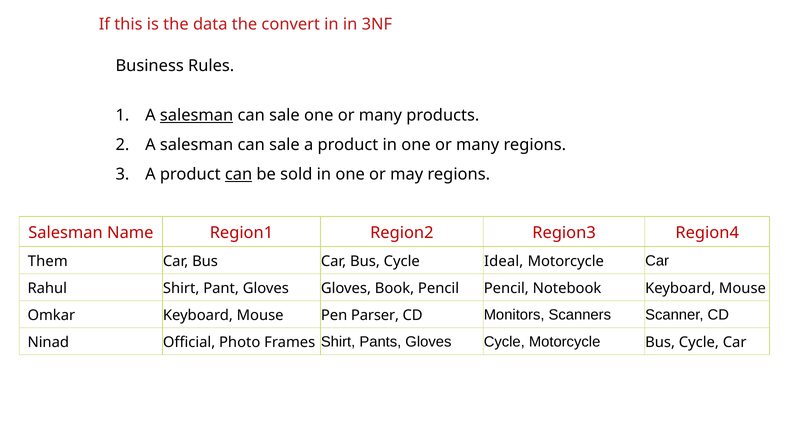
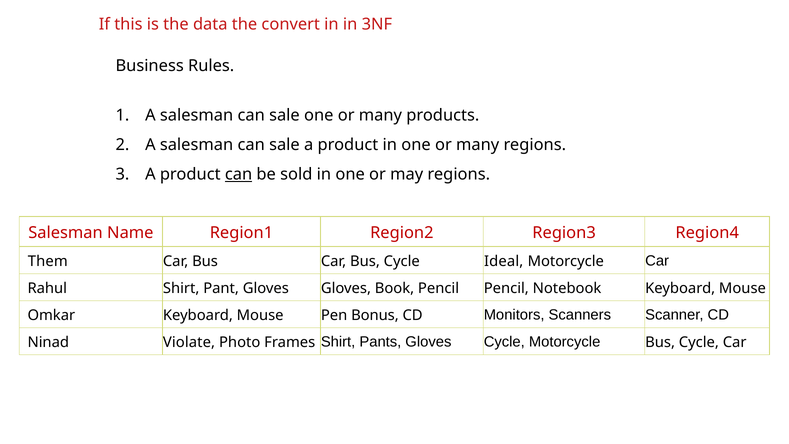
salesman at (197, 115) underline: present -> none
Parser: Parser -> Bonus
Official: Official -> Violate
